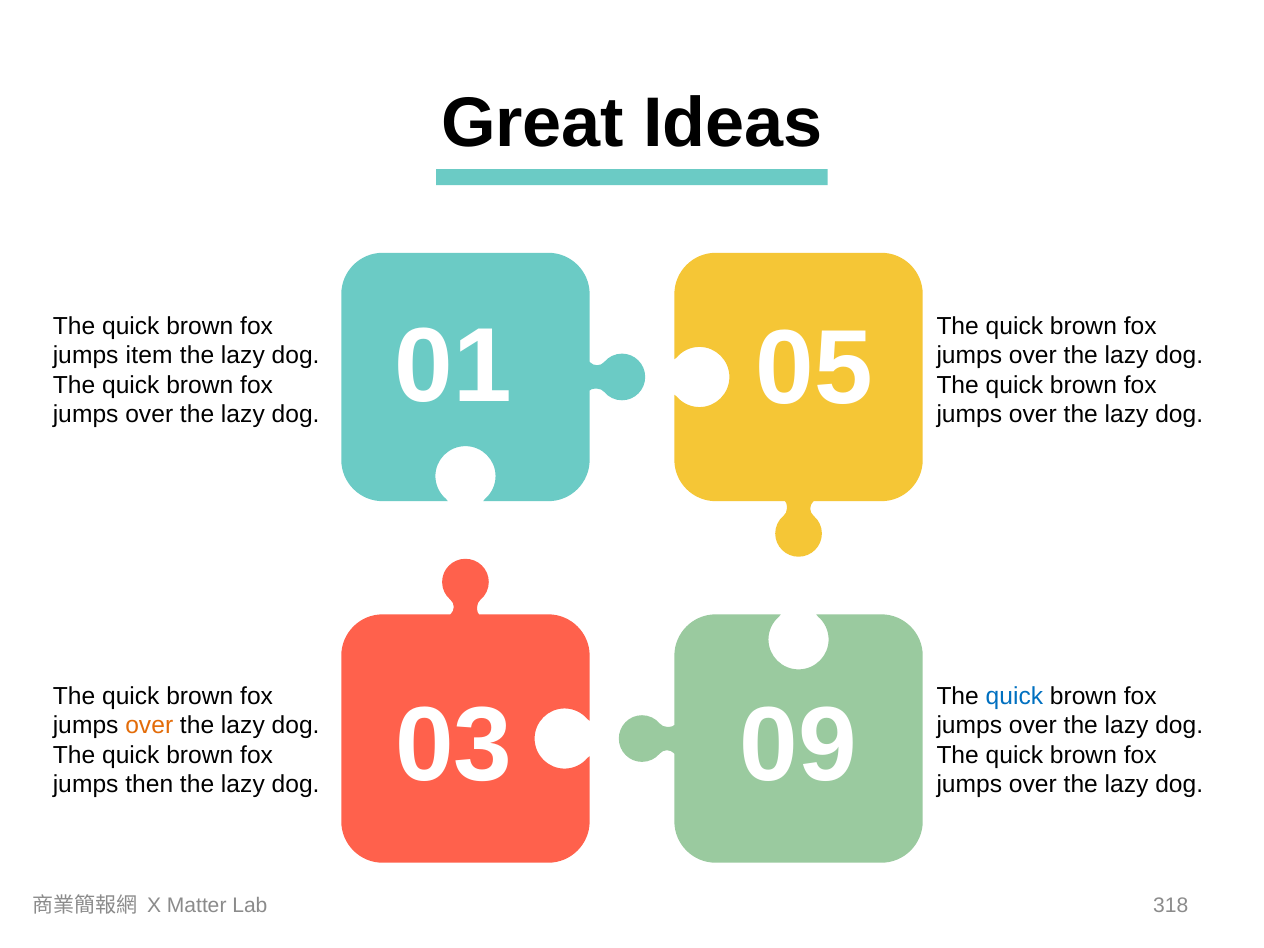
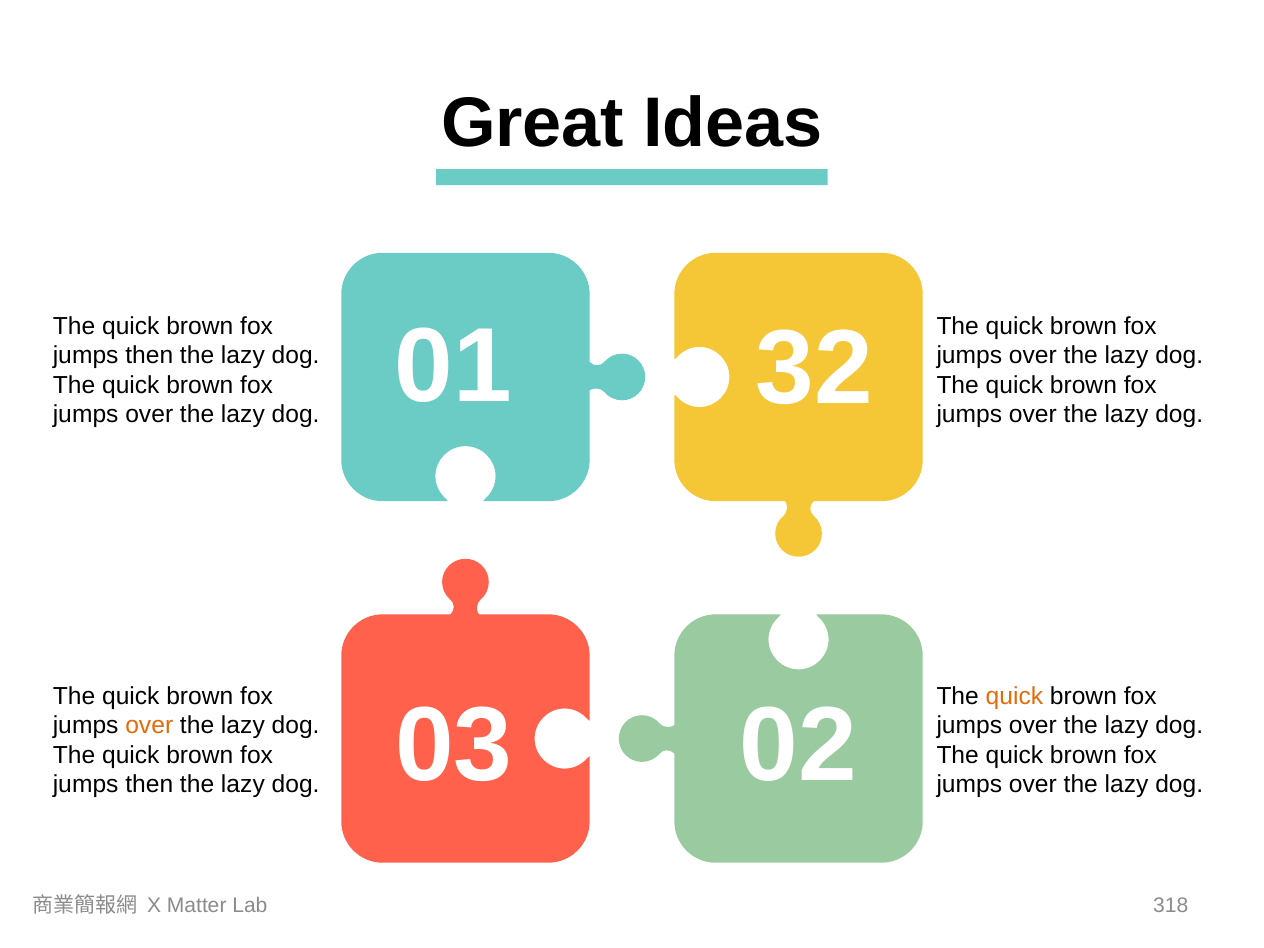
05: 05 -> 32
item at (149, 355): item -> then
quick at (1014, 696) colour: blue -> orange
09: 09 -> 02
